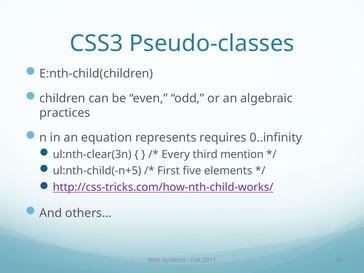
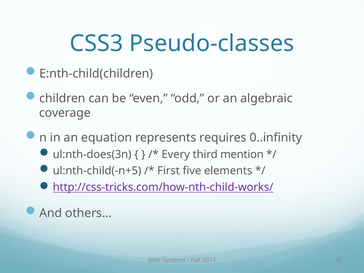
practices: practices -> coverage
ul:nth-clear(3n: ul:nth-clear(3n -> ul:nth-does(3n
